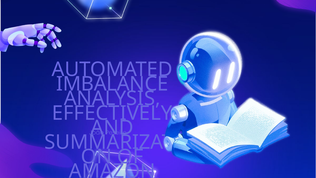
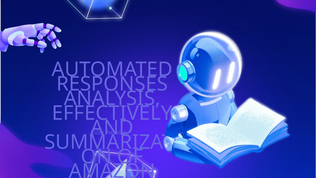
IMBALANCE: IMBALANCE -> RESPONSES
